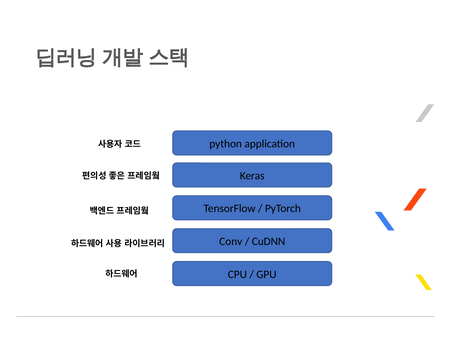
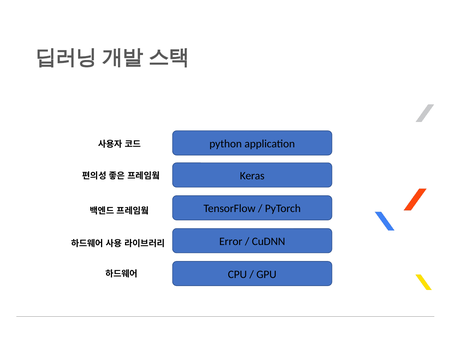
Conv: Conv -> Error
